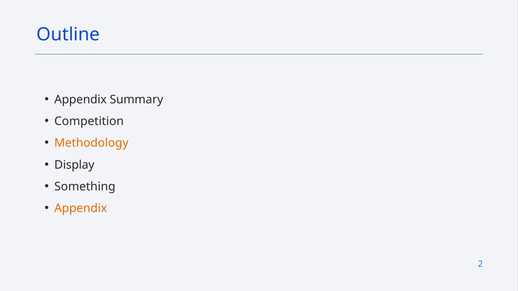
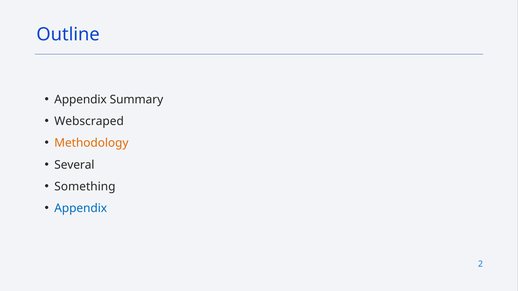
Competition: Competition -> Webscraped
Display: Display -> Several
Appendix at (81, 209) colour: orange -> blue
